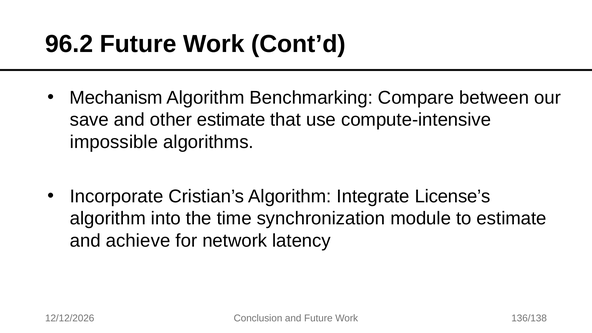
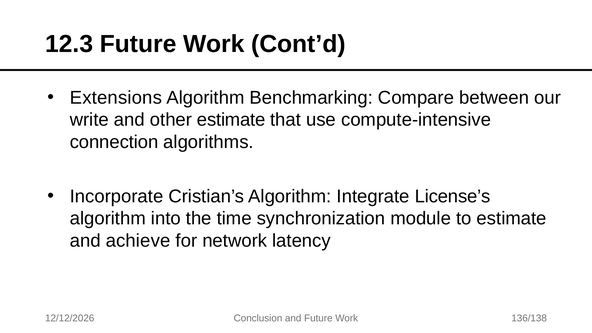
96.2: 96.2 -> 12.3
Mechanism: Mechanism -> Extensions
save: save -> write
impossible: impossible -> connection
